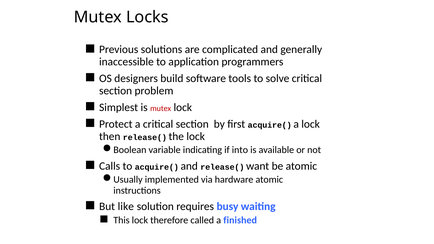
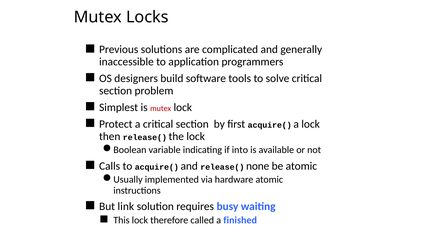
want: want -> none
like: like -> link
